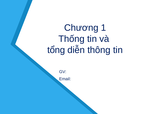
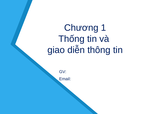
tổng: tổng -> giao
